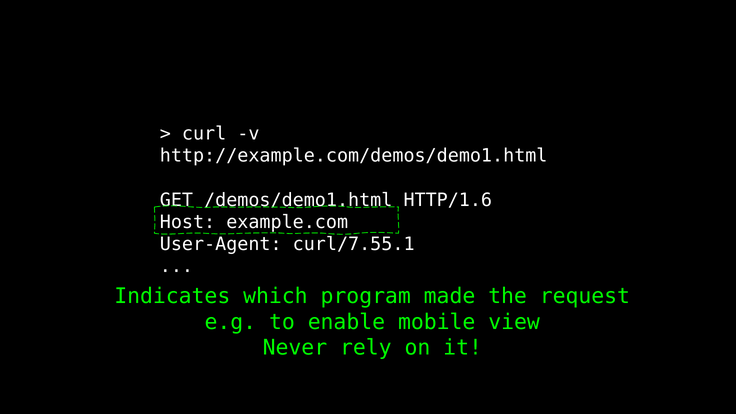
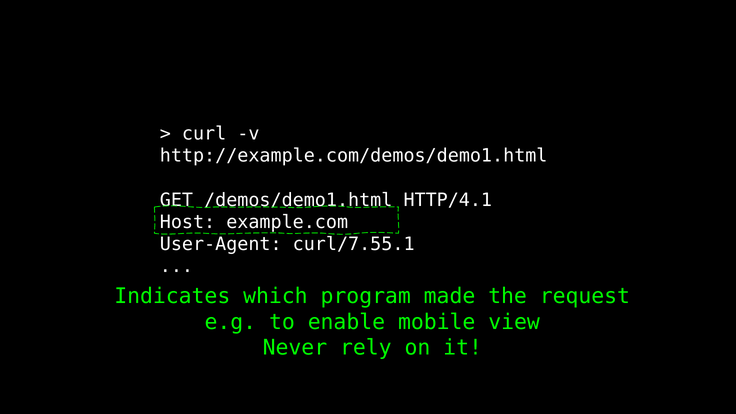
HTTP/1.6: HTTP/1.6 -> HTTP/4.1
